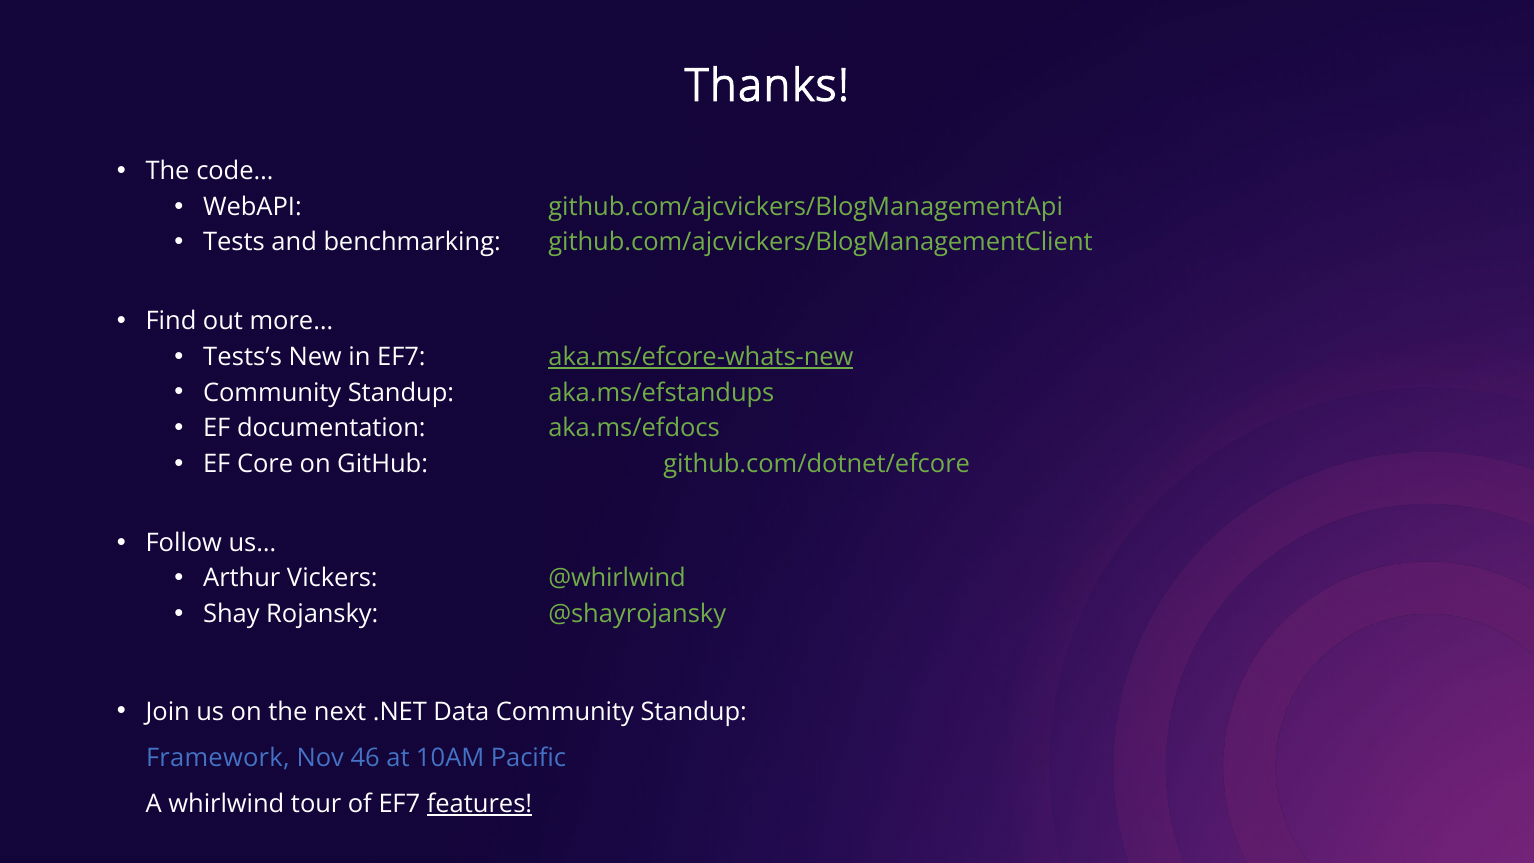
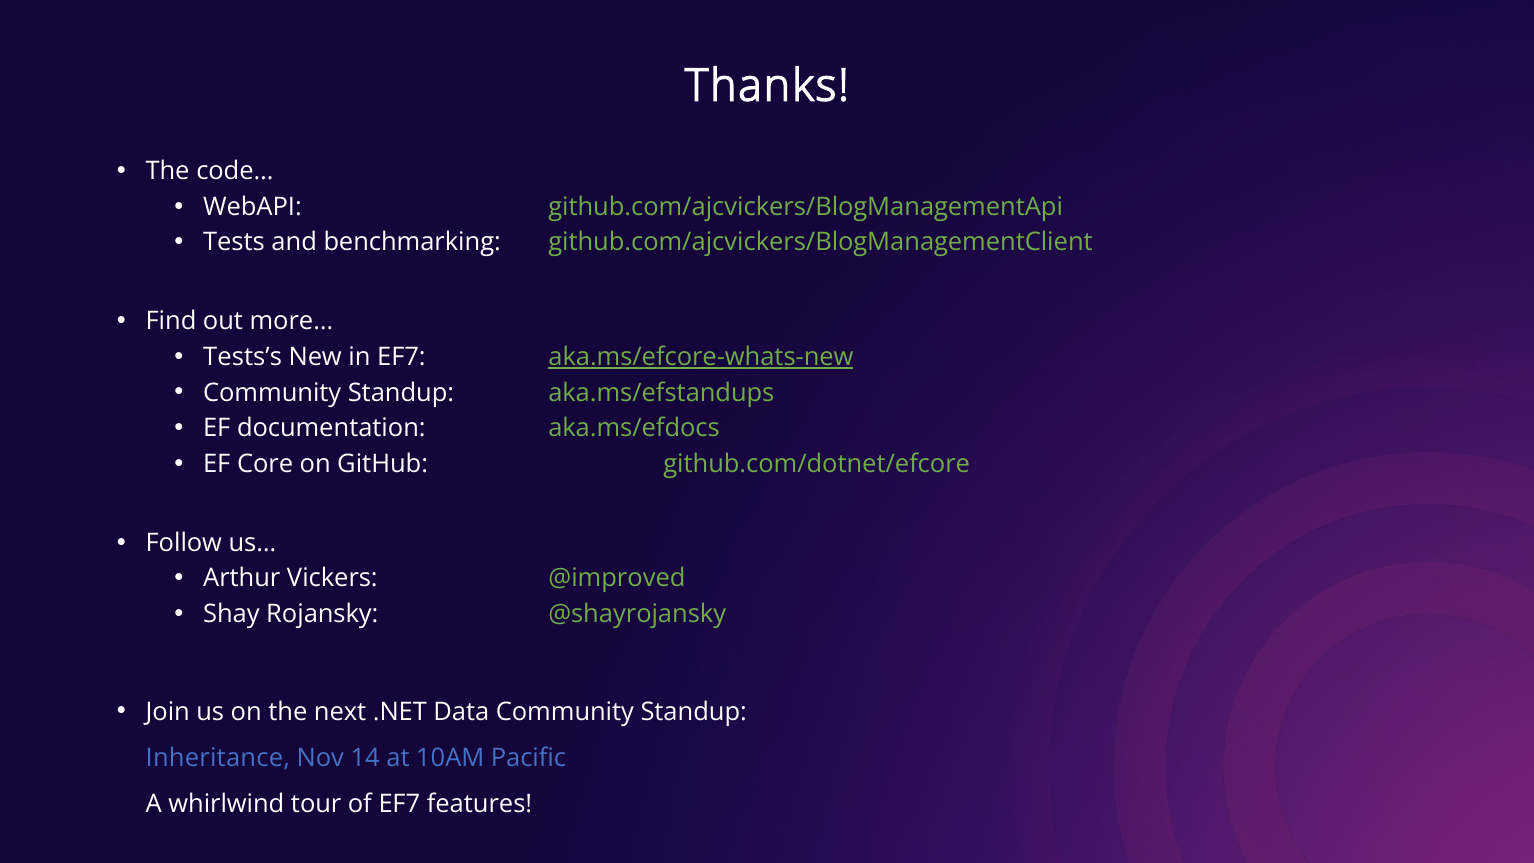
@whirlwind: @whirlwind -> @improved
Framework: Framework -> Inheritance
46: 46 -> 14
features underline: present -> none
